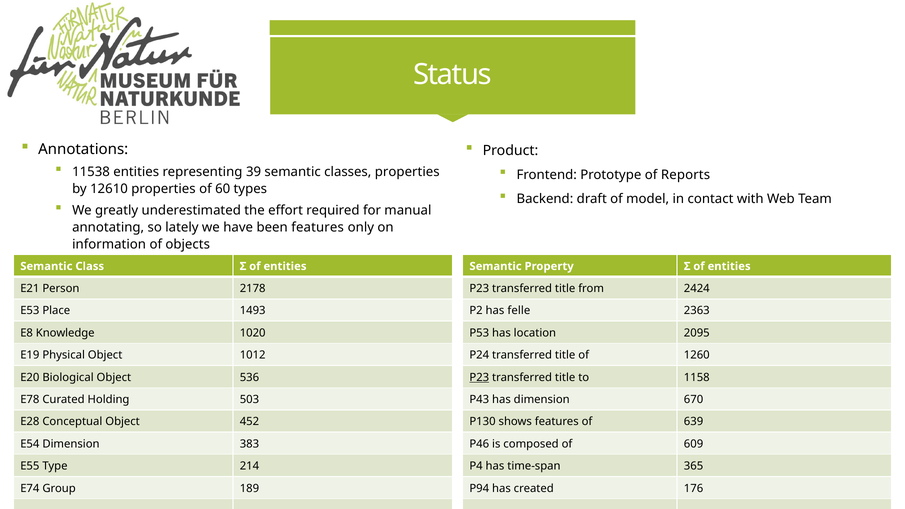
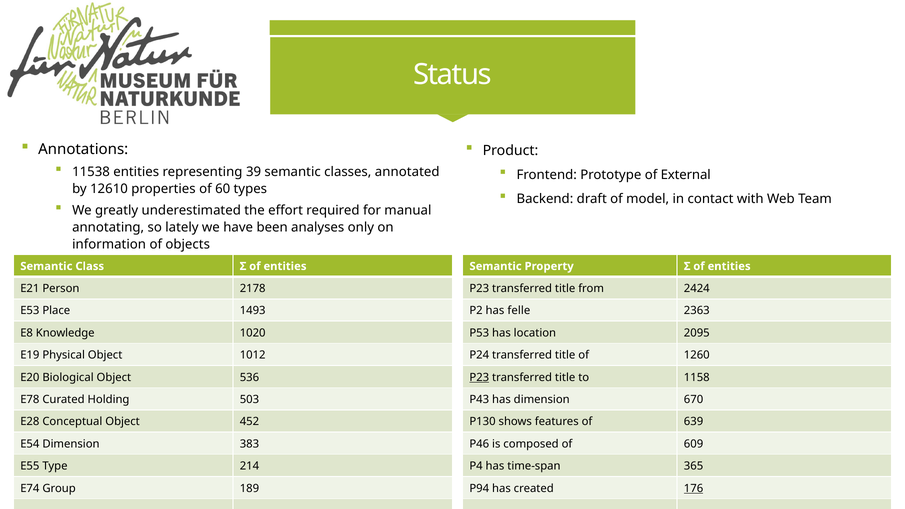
classes properties: properties -> annotated
Reports: Reports -> External
been features: features -> analyses
176 underline: none -> present
